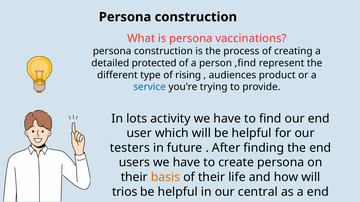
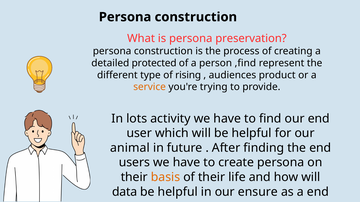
vaccinations: vaccinations -> preservation
service colour: blue -> orange
testers: testers -> animal
trios: trios -> data
central: central -> ensure
